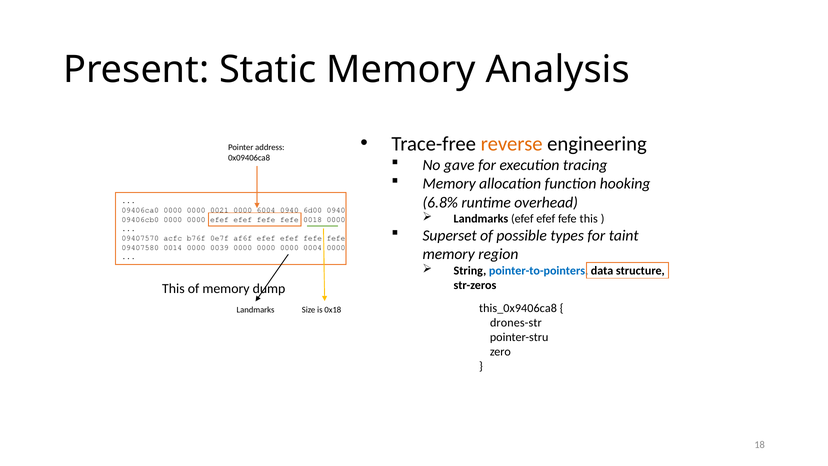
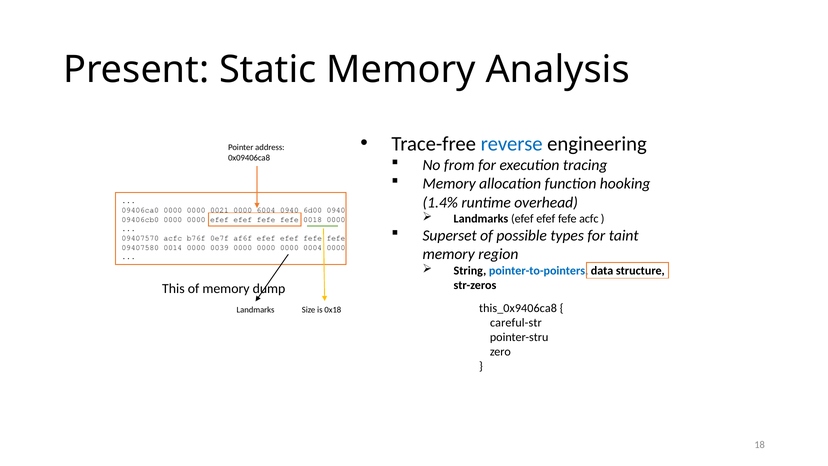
reverse colour: orange -> blue
gave: gave -> from
6.8%: 6.8% -> 1.4%
fefe this: this -> acfc
drones-str: drones-str -> careful-str
